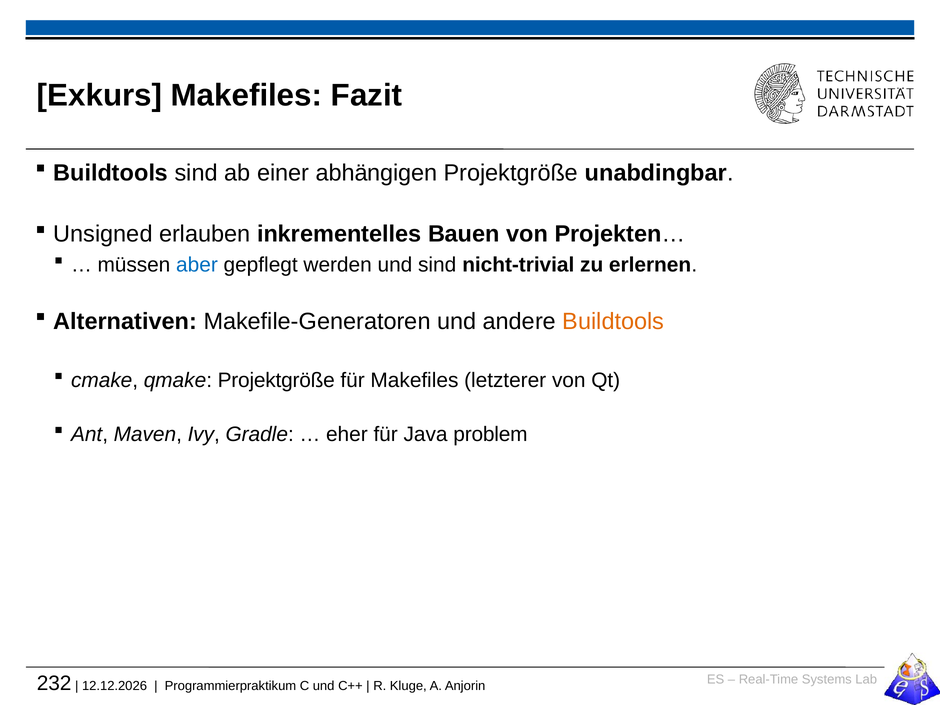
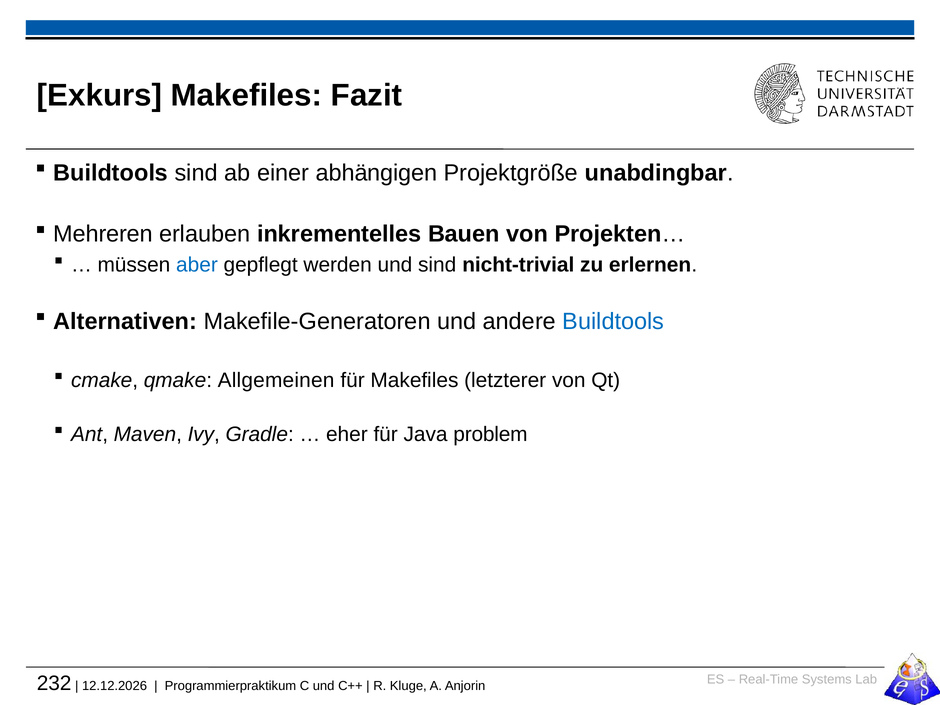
Unsigned: Unsigned -> Mehreren
Buildtools at (613, 321) colour: orange -> blue
qmake Projektgröße: Projektgröße -> Allgemeinen
